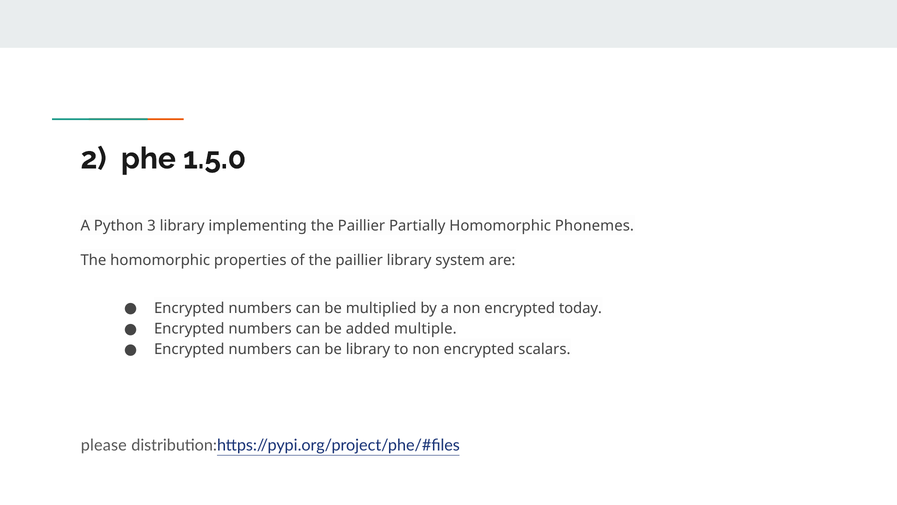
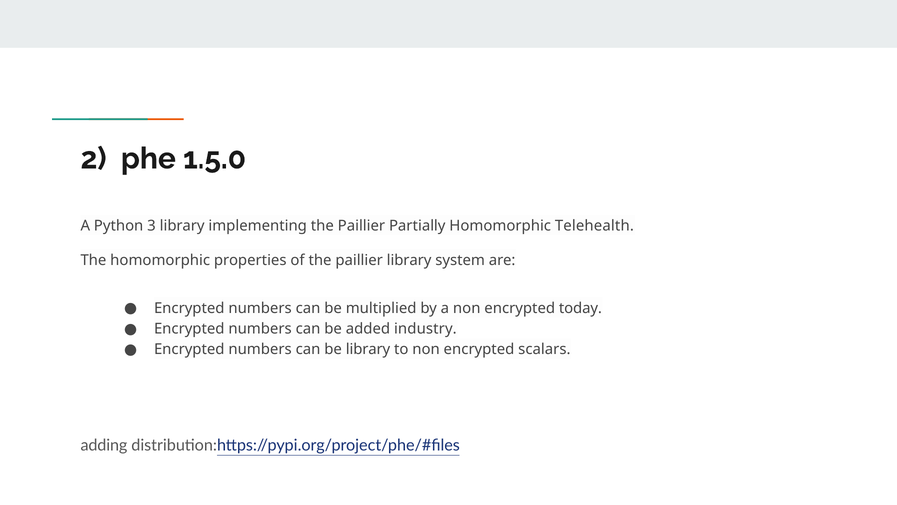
Phonemes: Phonemes -> Telehealth
multiple: multiple -> industry
please: please -> adding
